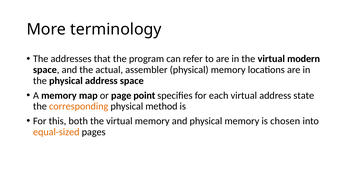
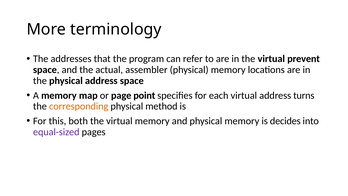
modern: modern -> prevent
state: state -> turns
chosen: chosen -> decides
equal-sized colour: orange -> purple
